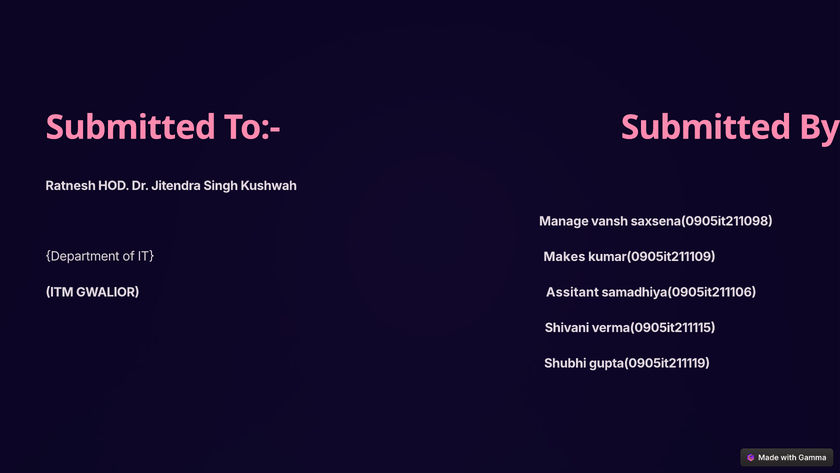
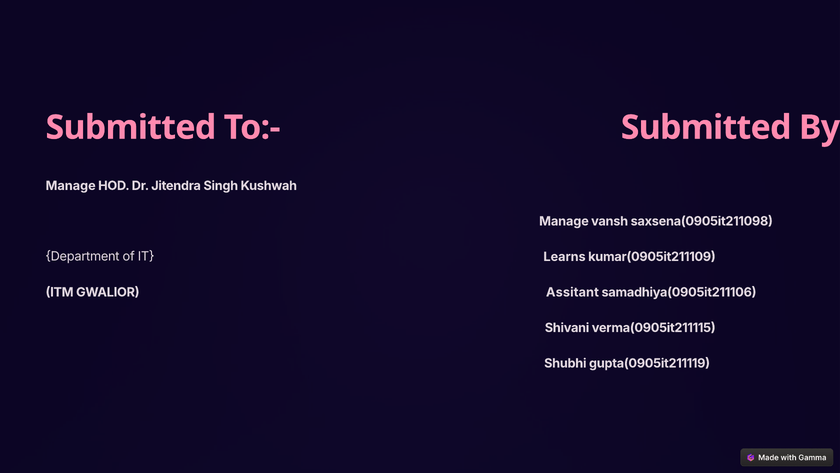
Ratnesh at (71, 186): Ratnesh -> Manage
Makes: Makes -> Learns
